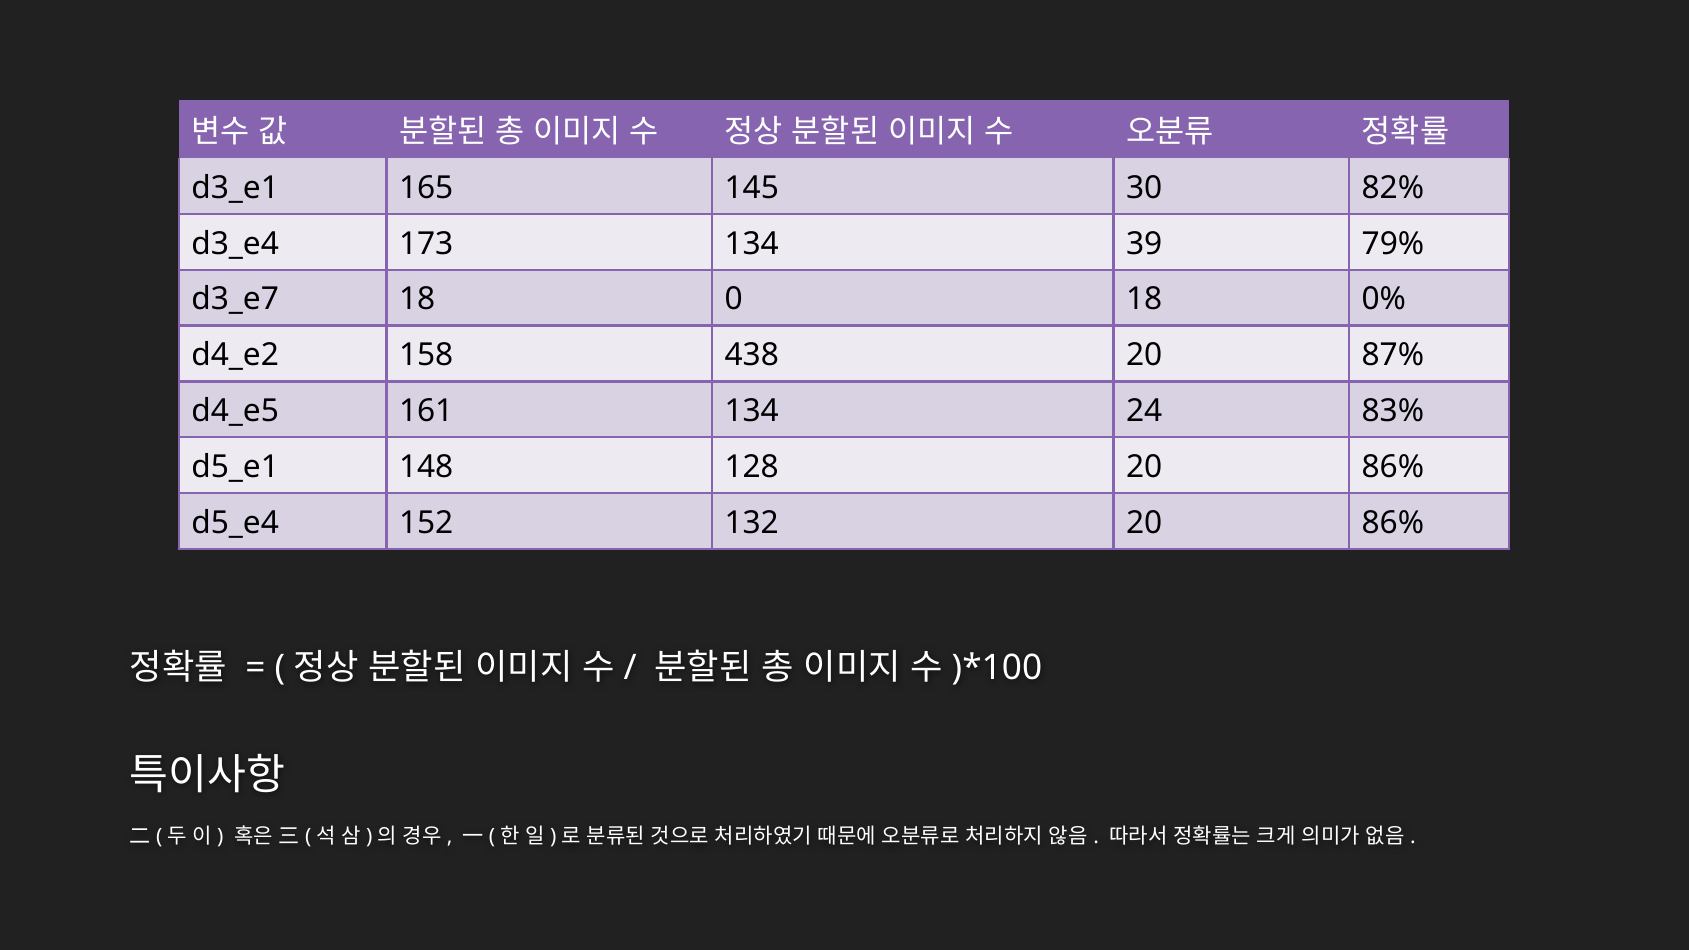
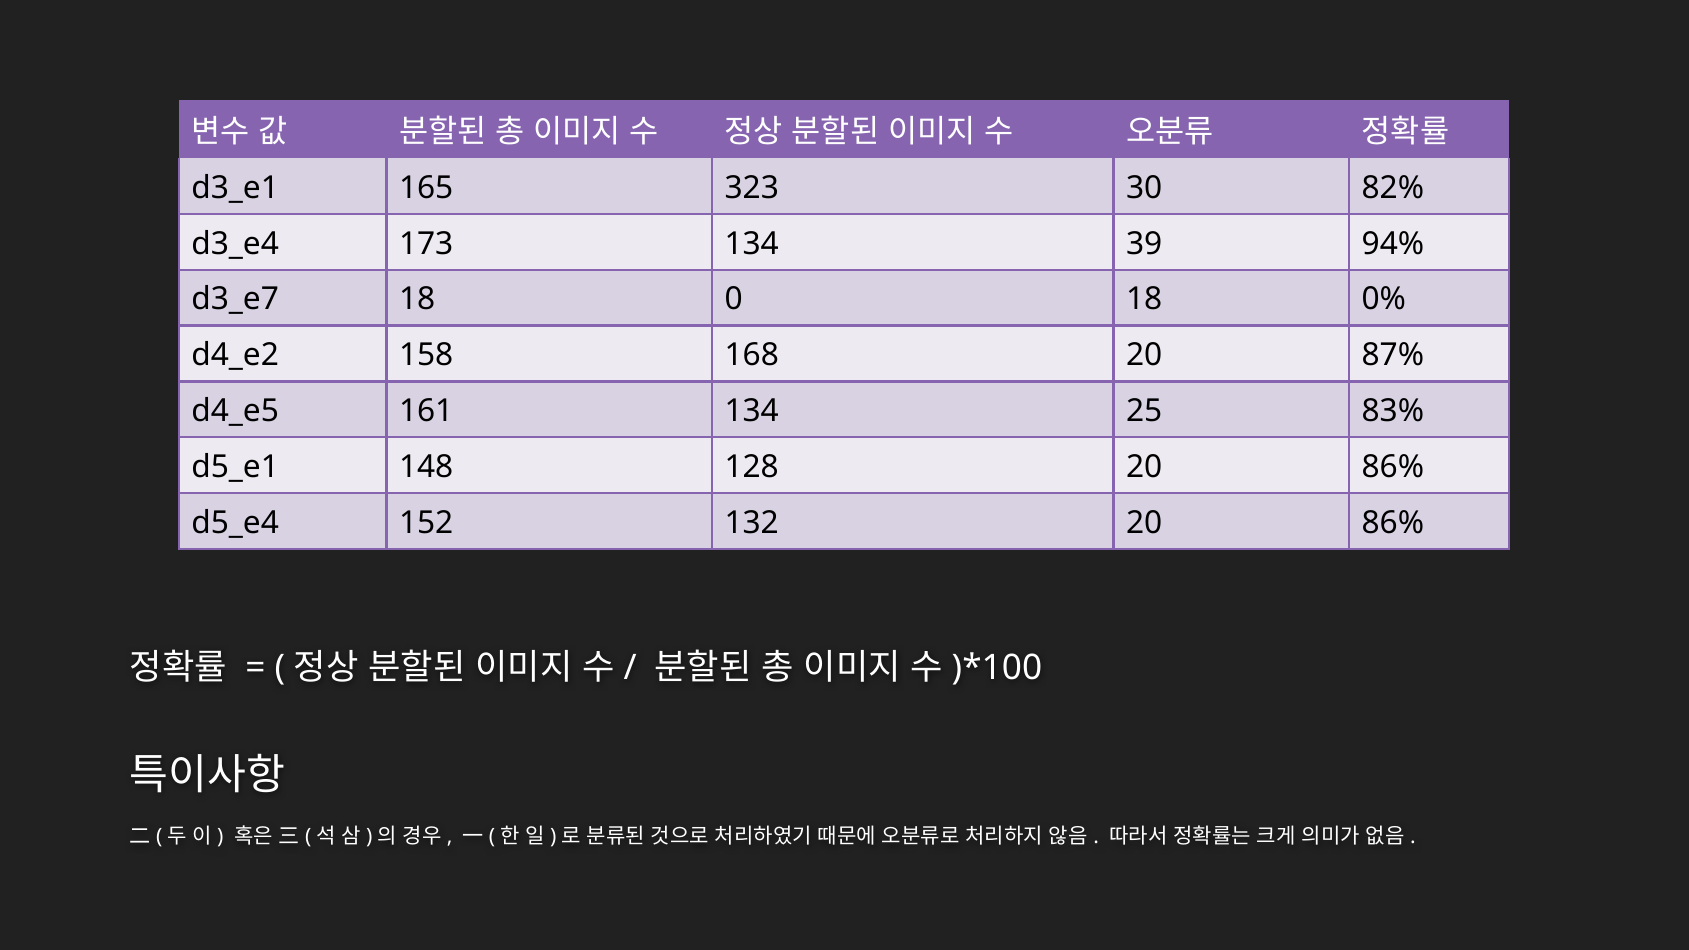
145: 145 -> 323
79%: 79% -> 94%
438: 438 -> 168
24: 24 -> 25
